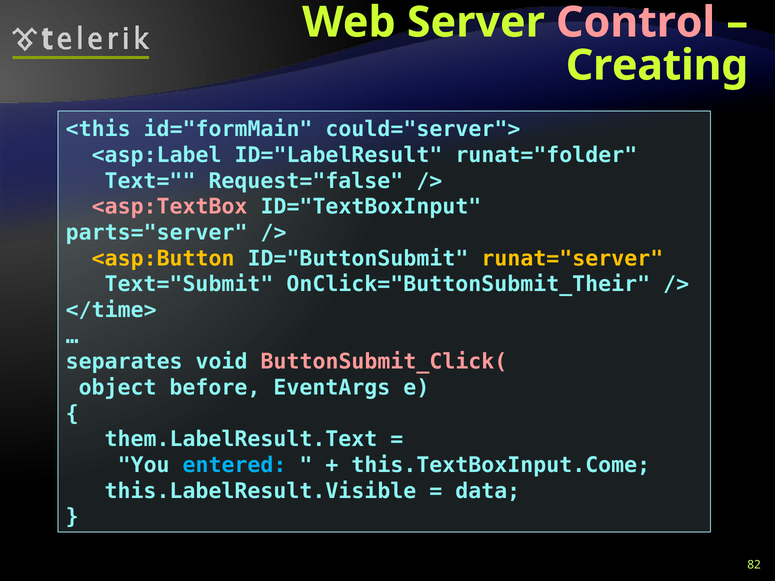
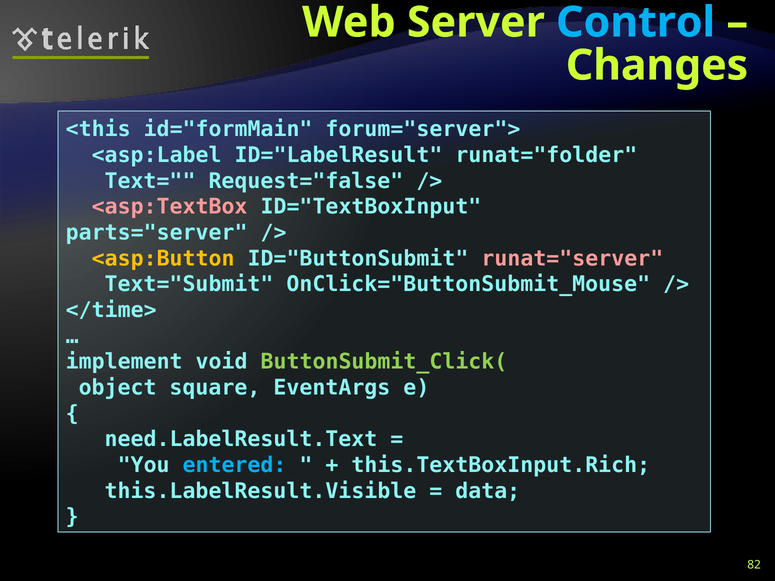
Control colour: pink -> light blue
Creating: Creating -> Changes
could="server">: could="server"> -> forum="server">
runat="server colour: yellow -> pink
OnClick="ButtonSubmit_Their: OnClick="ButtonSubmit_Their -> OnClick="ButtonSubmit_Mouse
separates: separates -> implement
ButtonSubmit_Click( colour: pink -> light green
before: before -> square
them.LabelResult.Text: them.LabelResult.Text -> need.LabelResult.Text
this.TextBoxInput.Come: this.TextBoxInput.Come -> this.TextBoxInput.Rich
